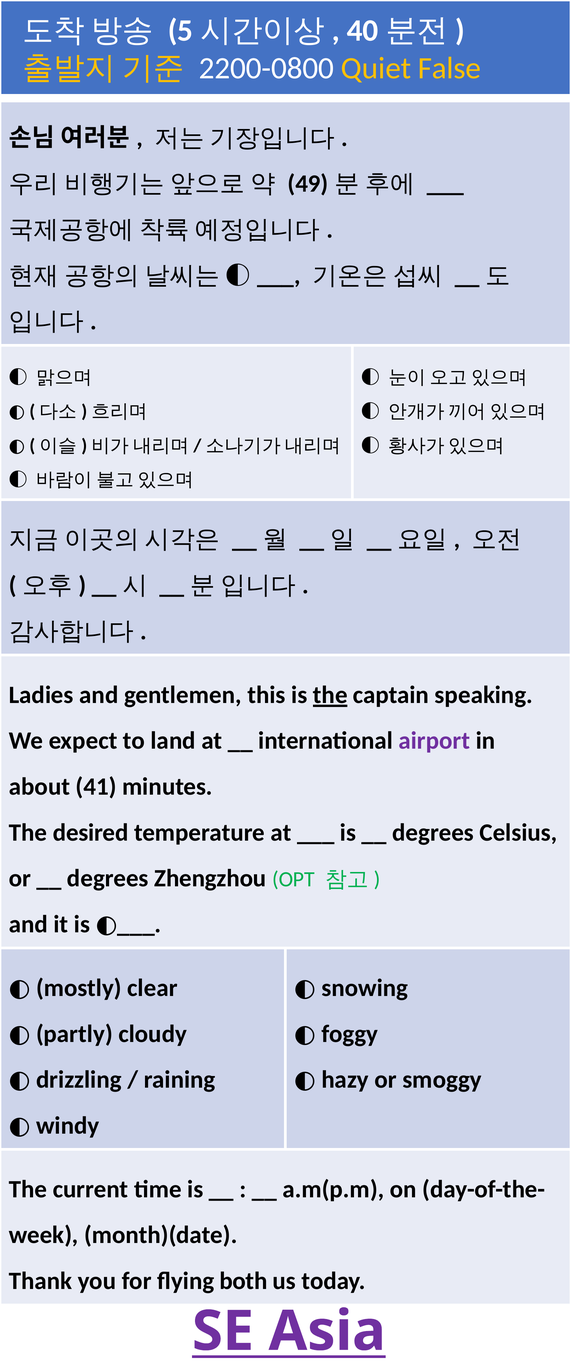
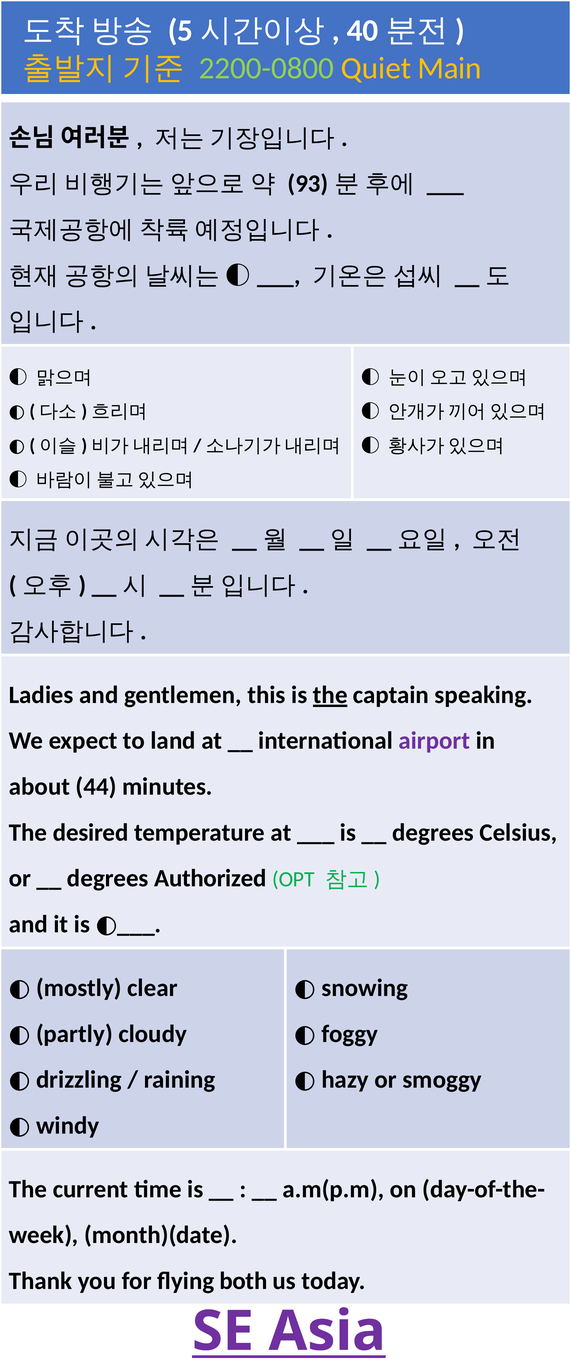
2200-0800 colour: white -> light green
False: False -> Main
49: 49 -> 93
41: 41 -> 44
Zhengzhou: Zhengzhou -> Authorized
